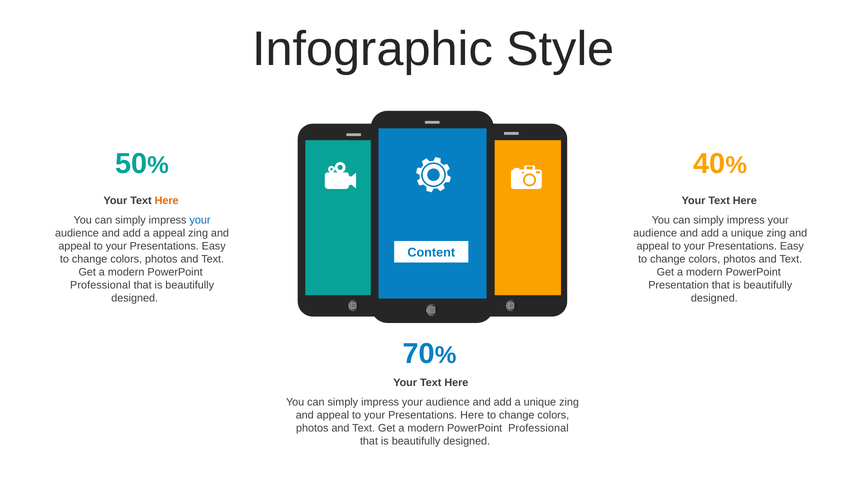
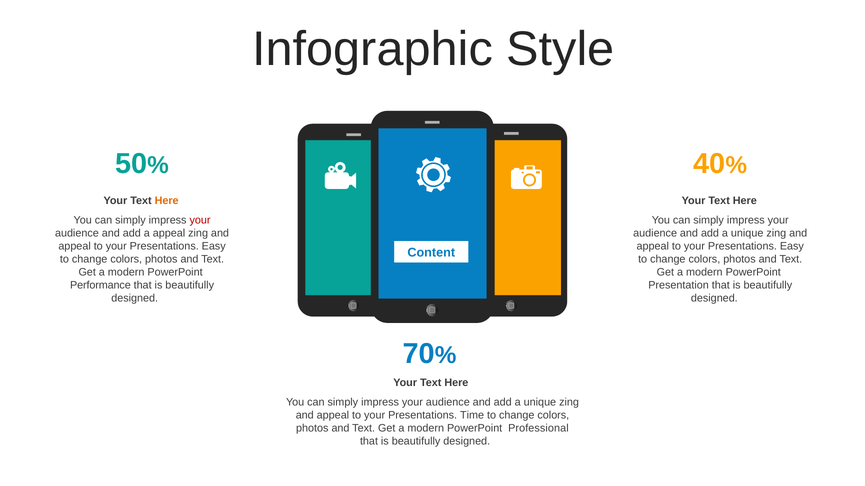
your at (200, 221) colour: blue -> red
Professional at (100, 285): Professional -> Performance
Presentations Here: Here -> Time
